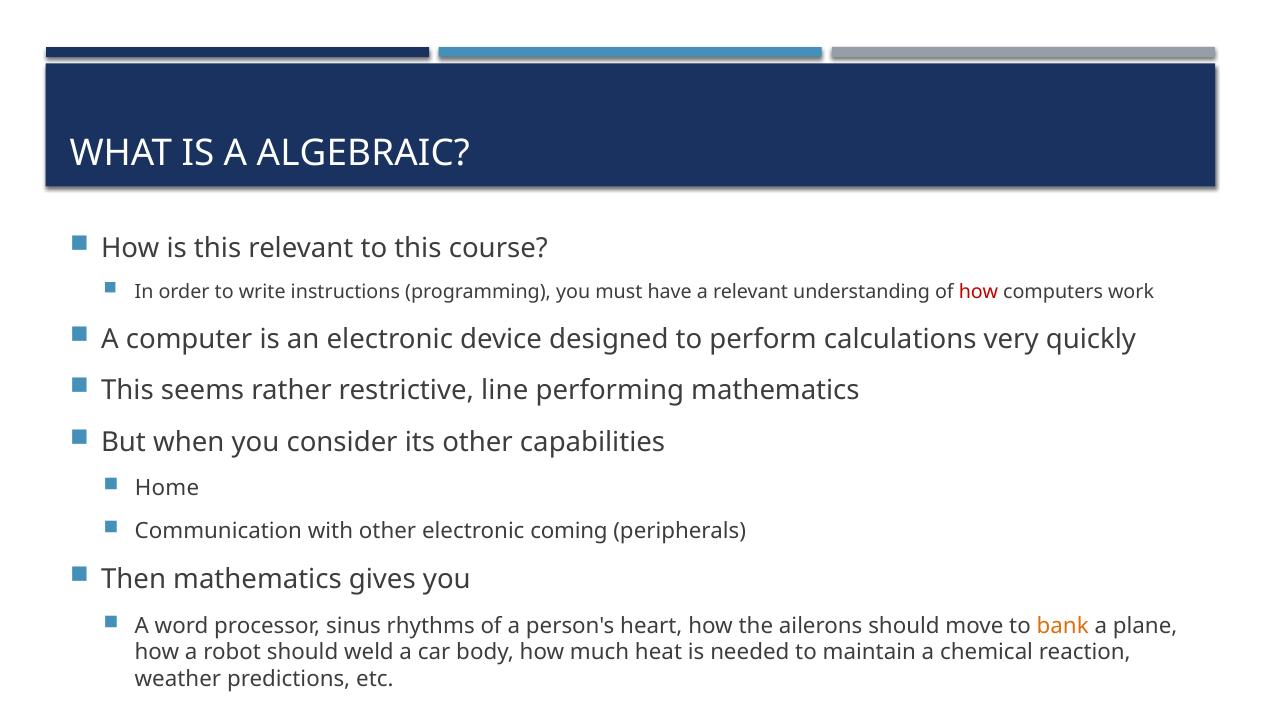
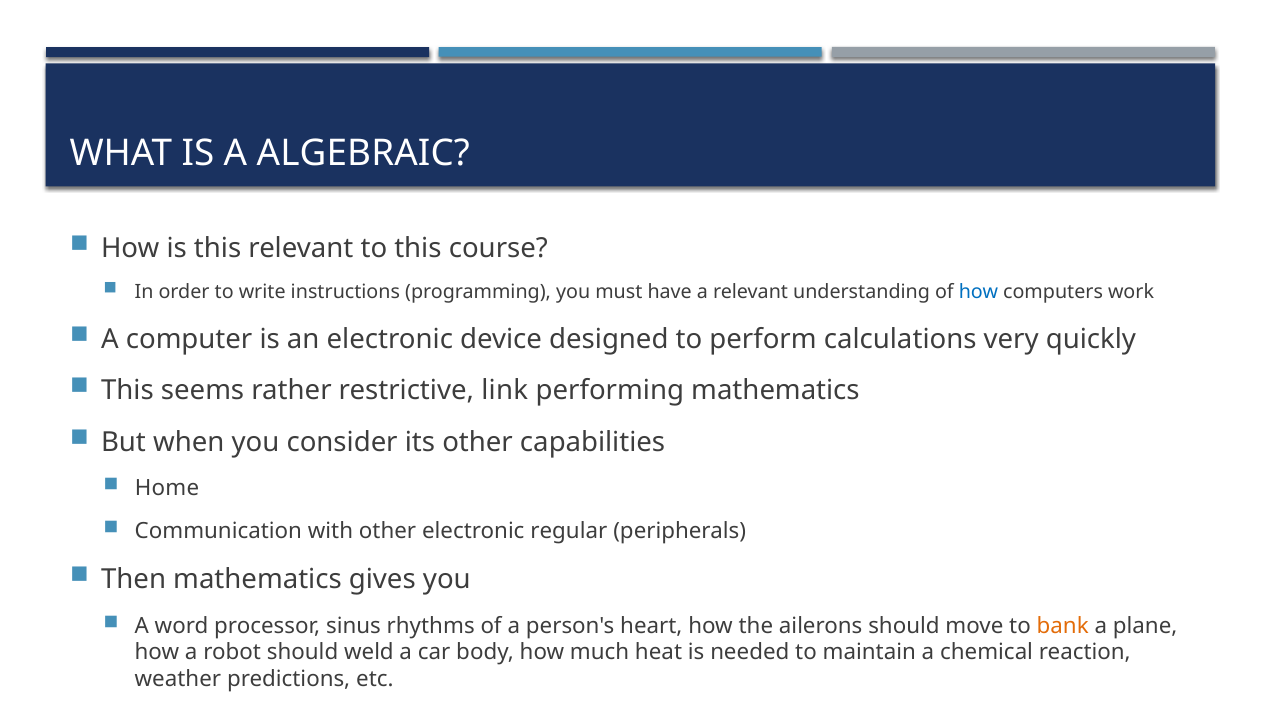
how at (979, 292) colour: red -> blue
line: line -> link
coming: coming -> regular
